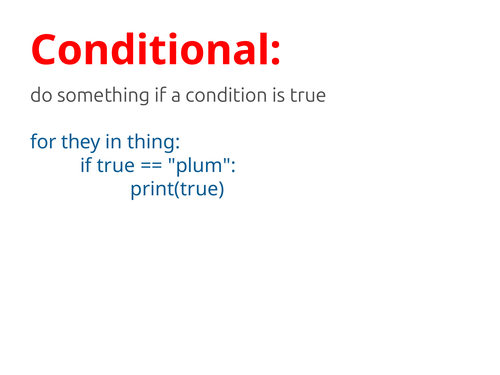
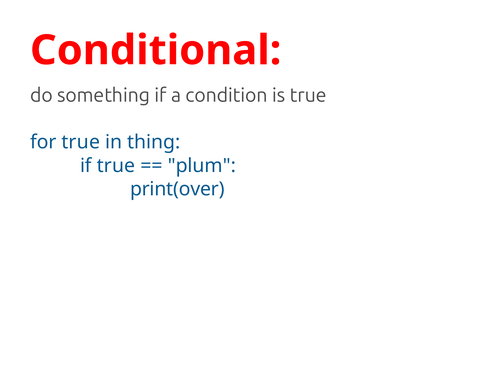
for they: they -> true
print(true: print(true -> print(over
